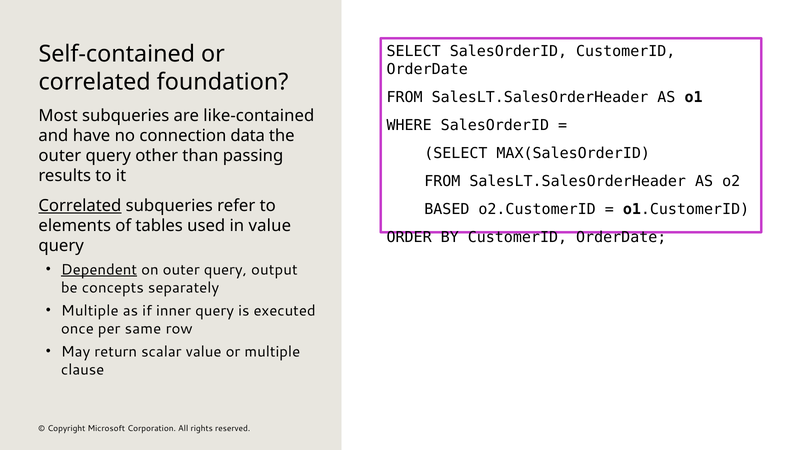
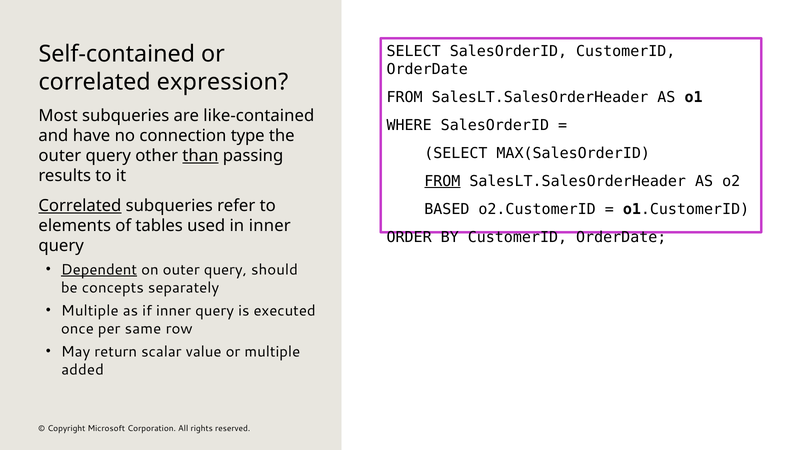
foundation: foundation -> expression
data: data -> type
than underline: none -> present
FROM at (442, 181) underline: none -> present
in value: value -> inner
output: output -> should
clause: clause -> added
